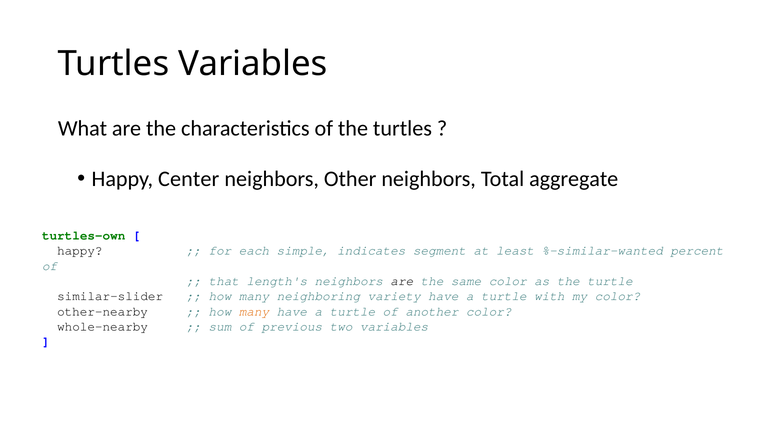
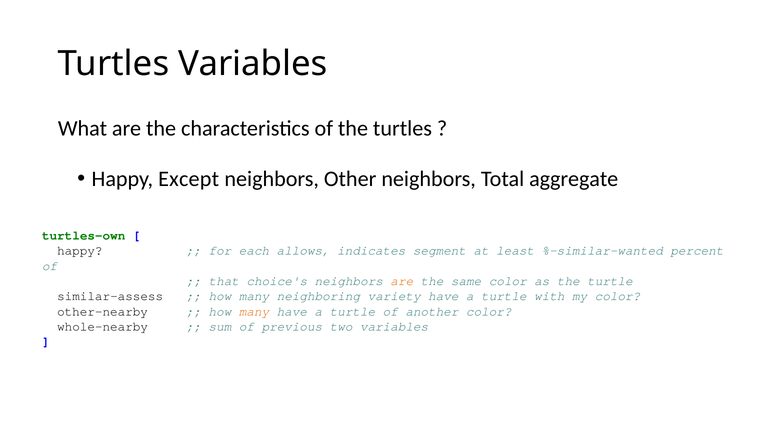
Center: Center -> Except
simple: simple -> allows
length's: length's -> choice's
are at (402, 281) colour: black -> orange
similar-slider: similar-slider -> similar-assess
